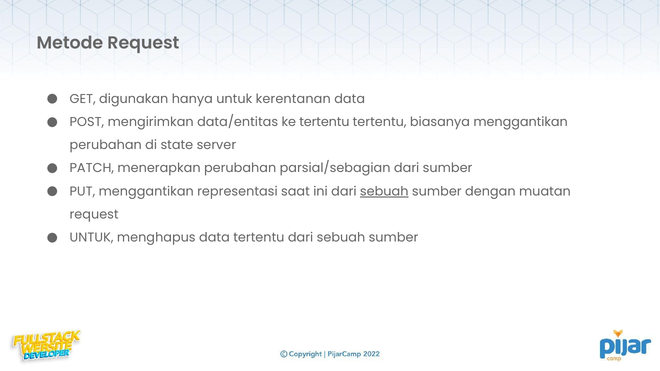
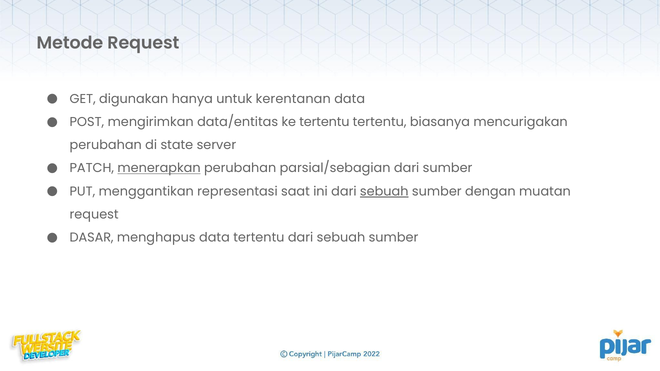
biasanya menggantikan: menggantikan -> mencurigakan
menerapkan underline: none -> present
UNTUK at (92, 238): UNTUK -> DASAR
